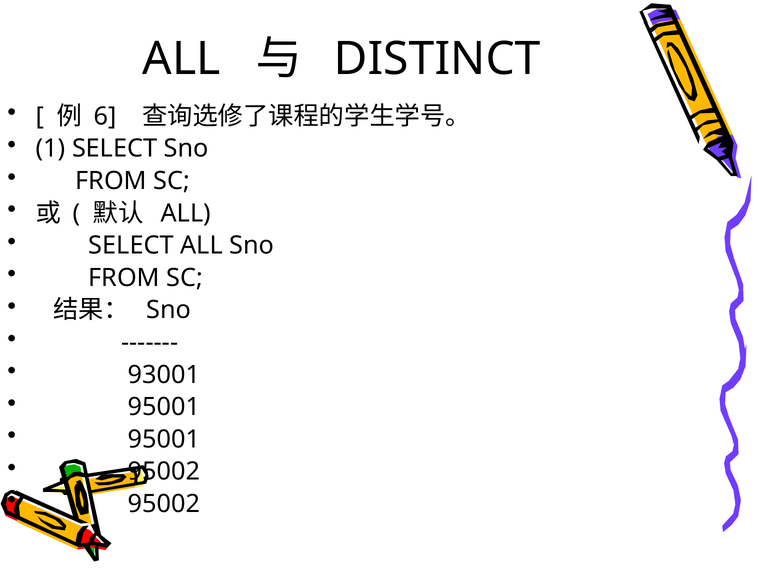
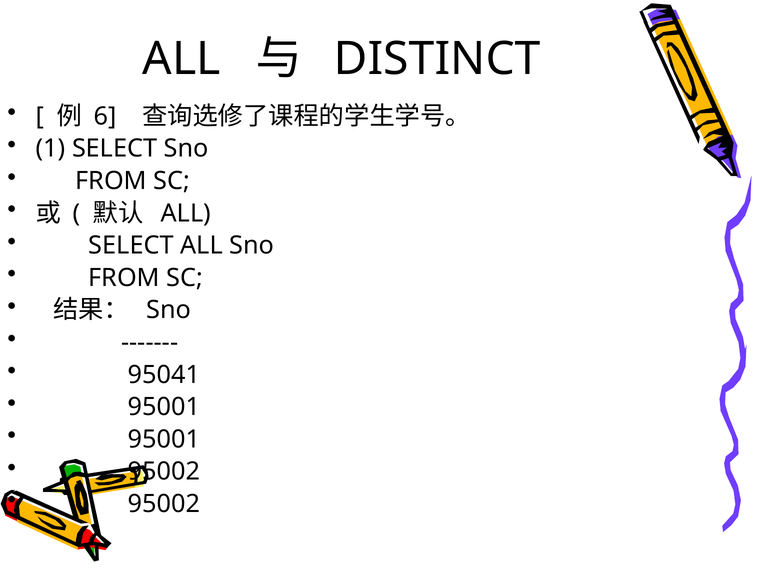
93001: 93001 -> 95041
